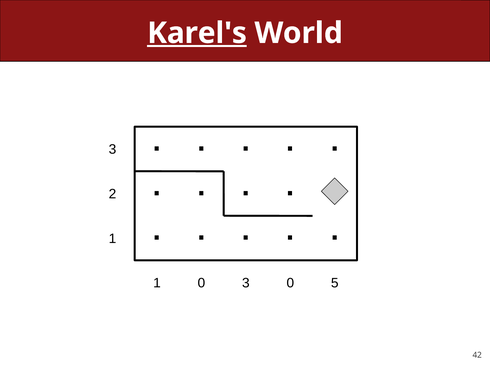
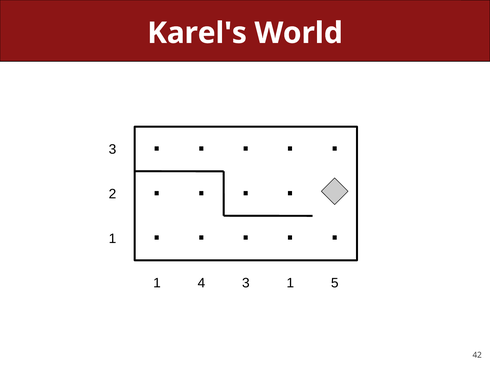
Karel's underline: present -> none
1 0: 0 -> 4
0 at (290, 283): 0 -> 1
